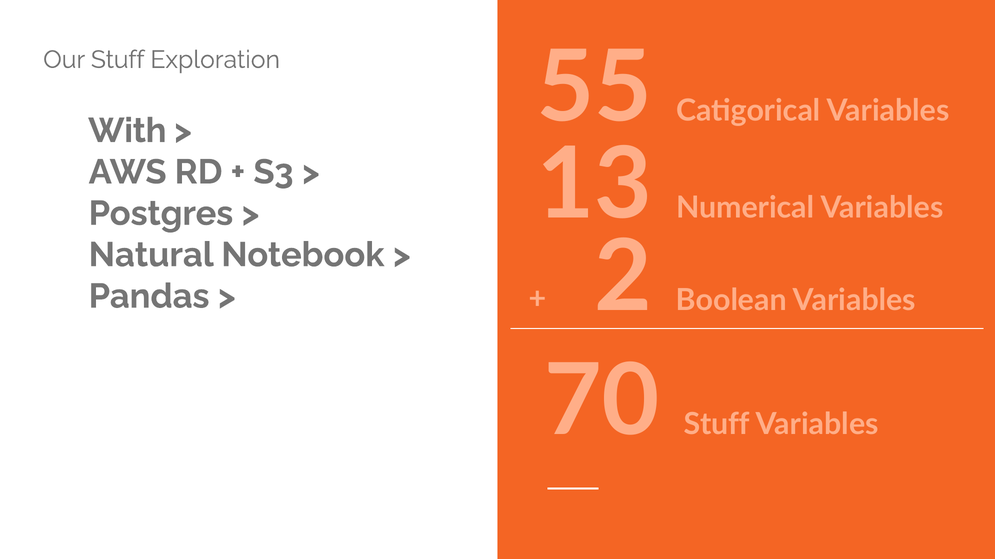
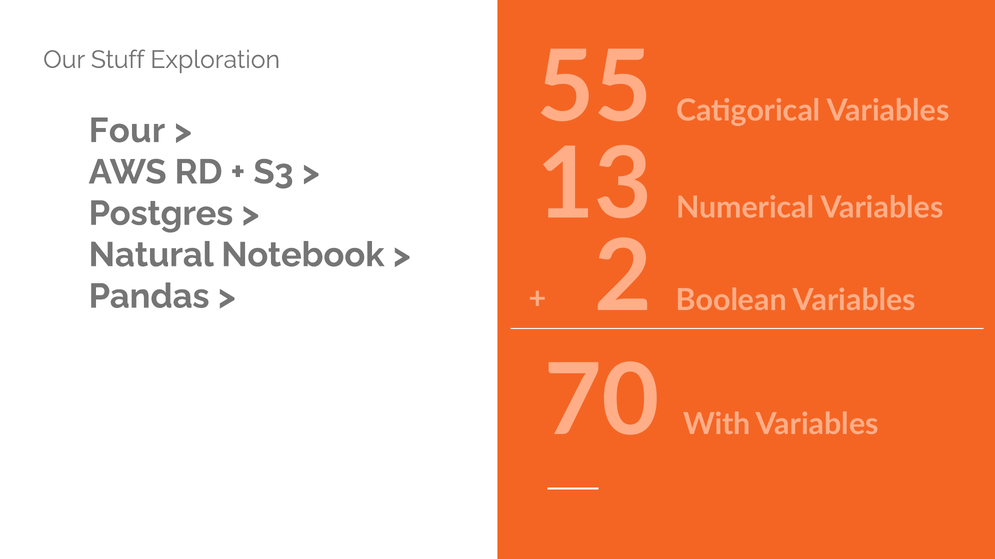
With: With -> Four
70 Stuff: Stuff -> With
